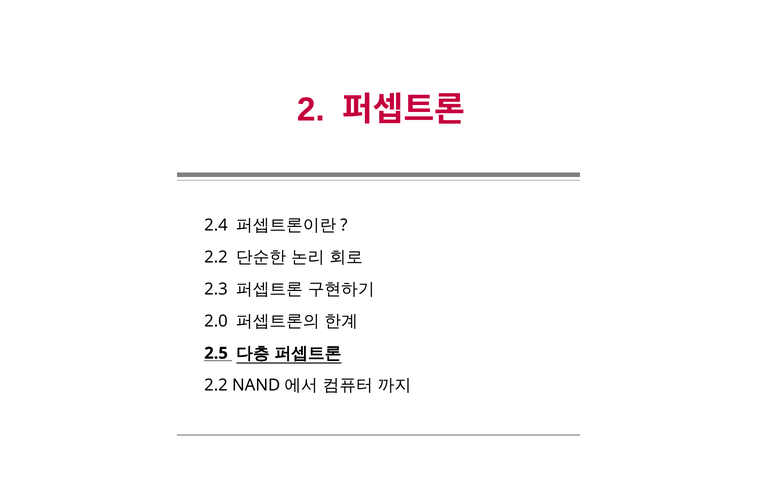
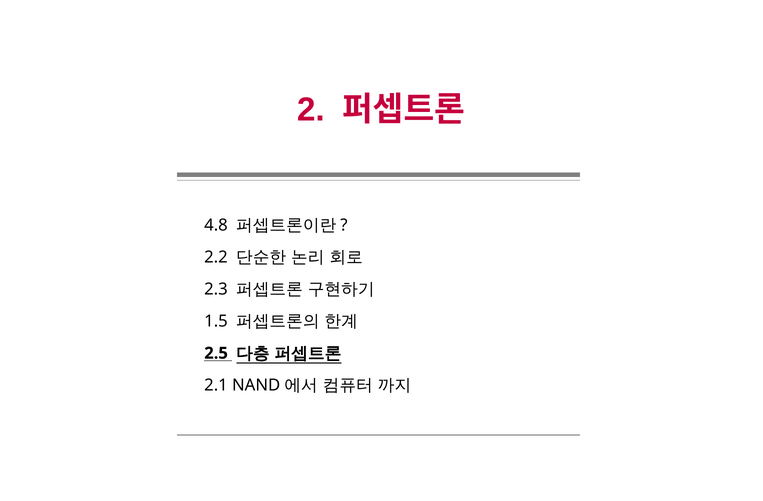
2.4: 2.4 -> 4.8
2.0: 2.0 -> 1.5
2.2 at (216, 385): 2.2 -> 2.1
